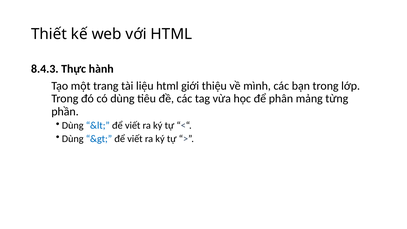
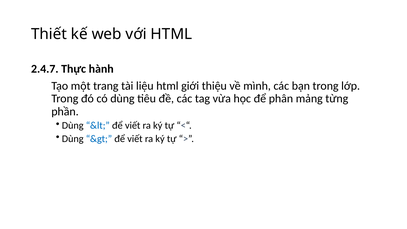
8.4.3: 8.4.3 -> 2.4.7
